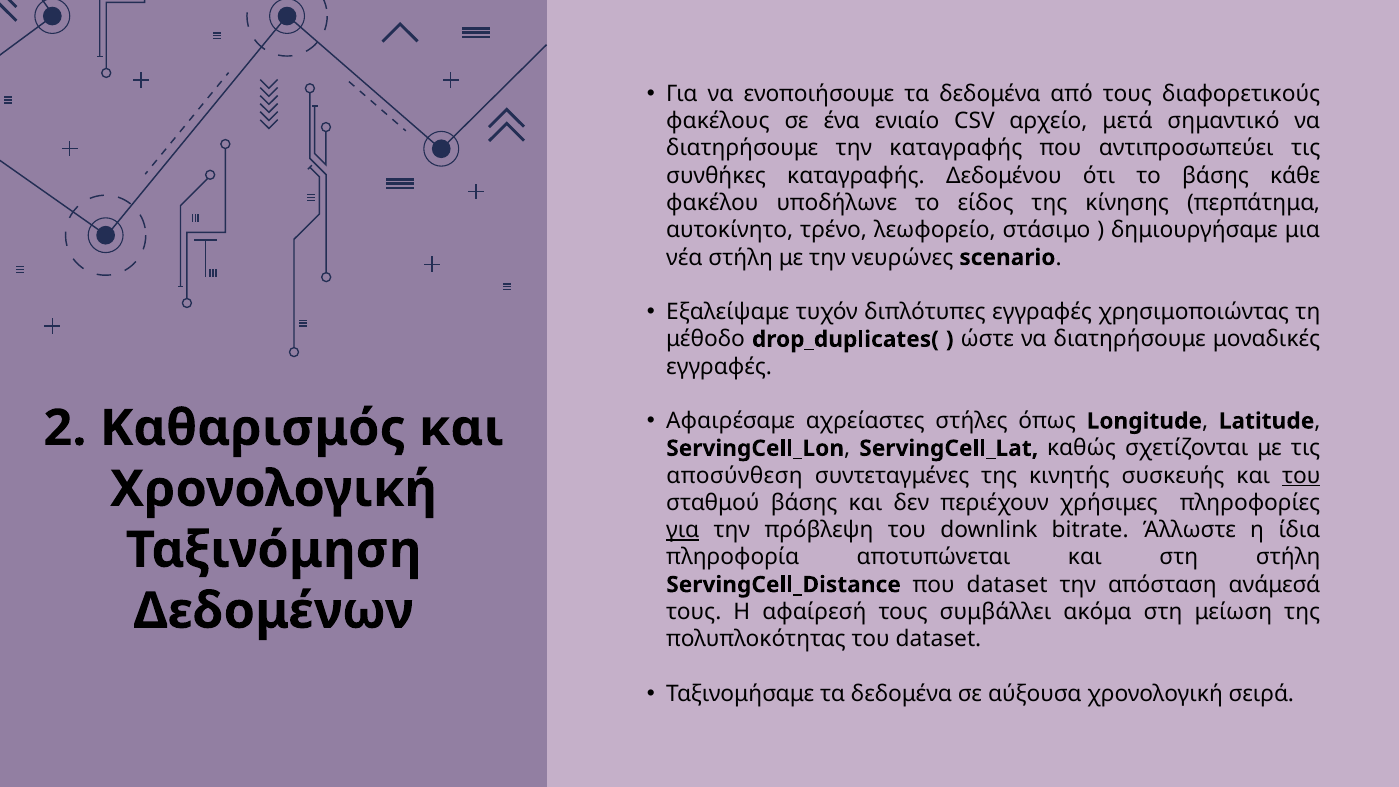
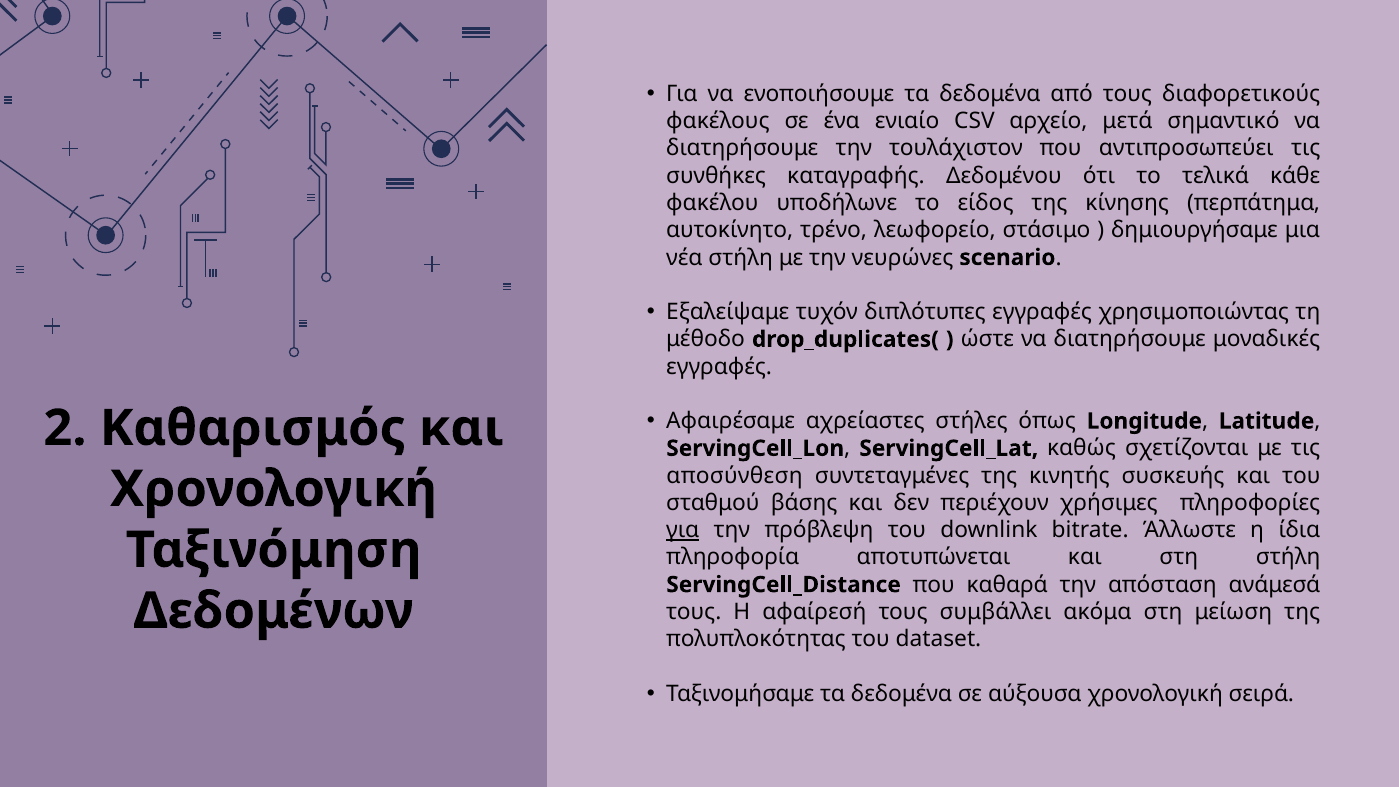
την καταγραφής: καταγραφής -> τουλάχιστον
το βάσης: βάσης -> τελικά
του at (1301, 476) underline: present -> none
που dataset: dataset -> καθαρά
